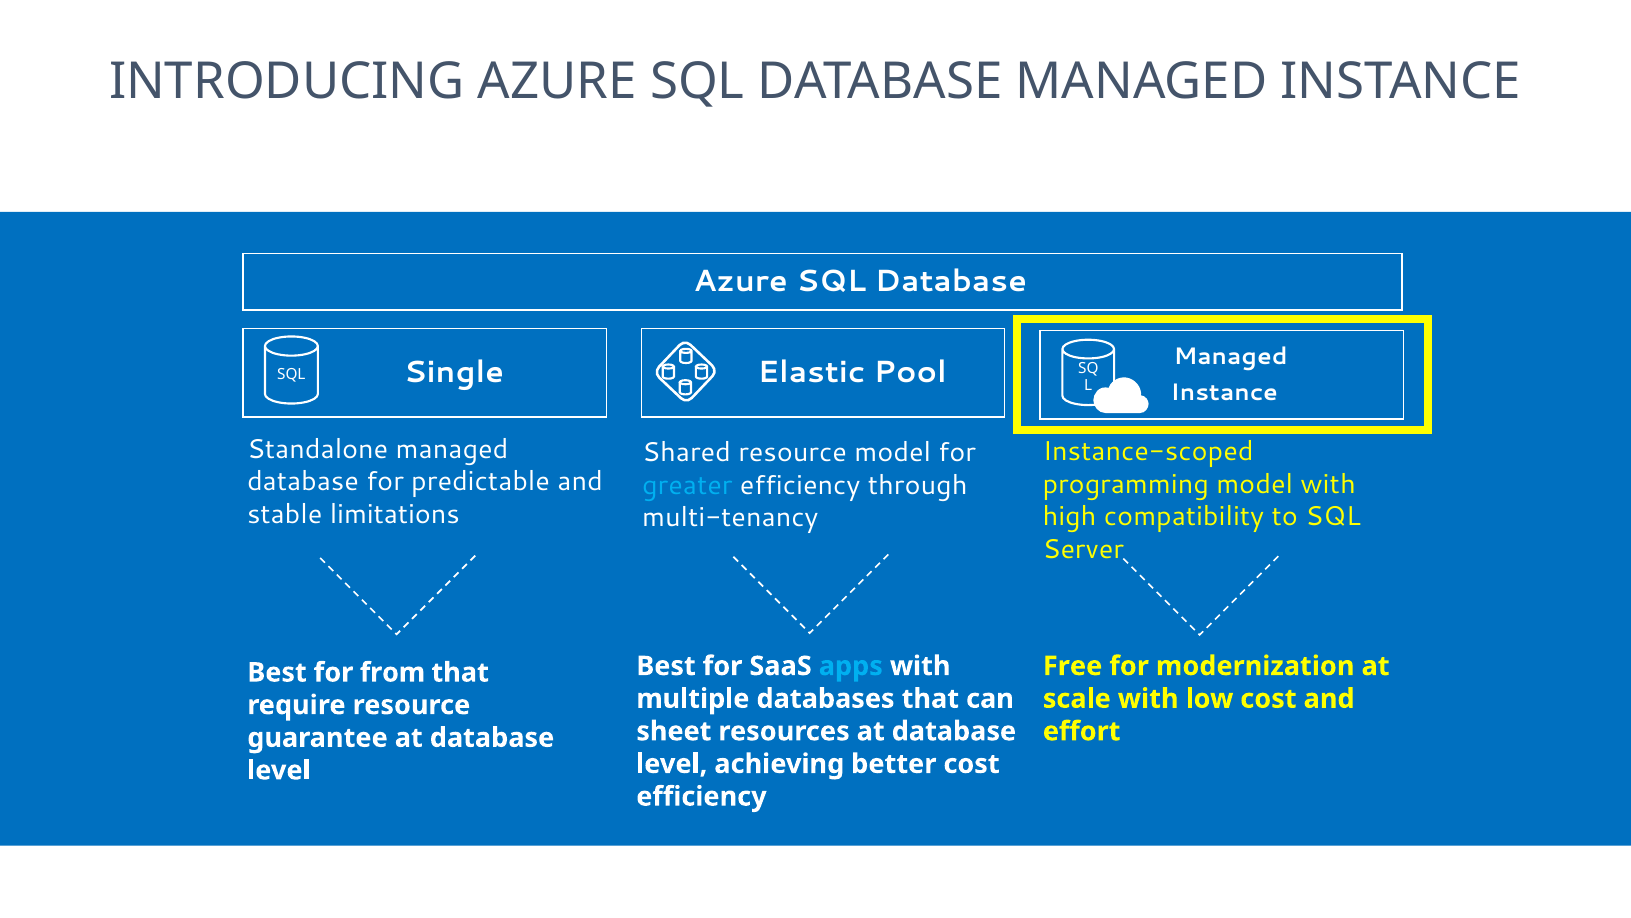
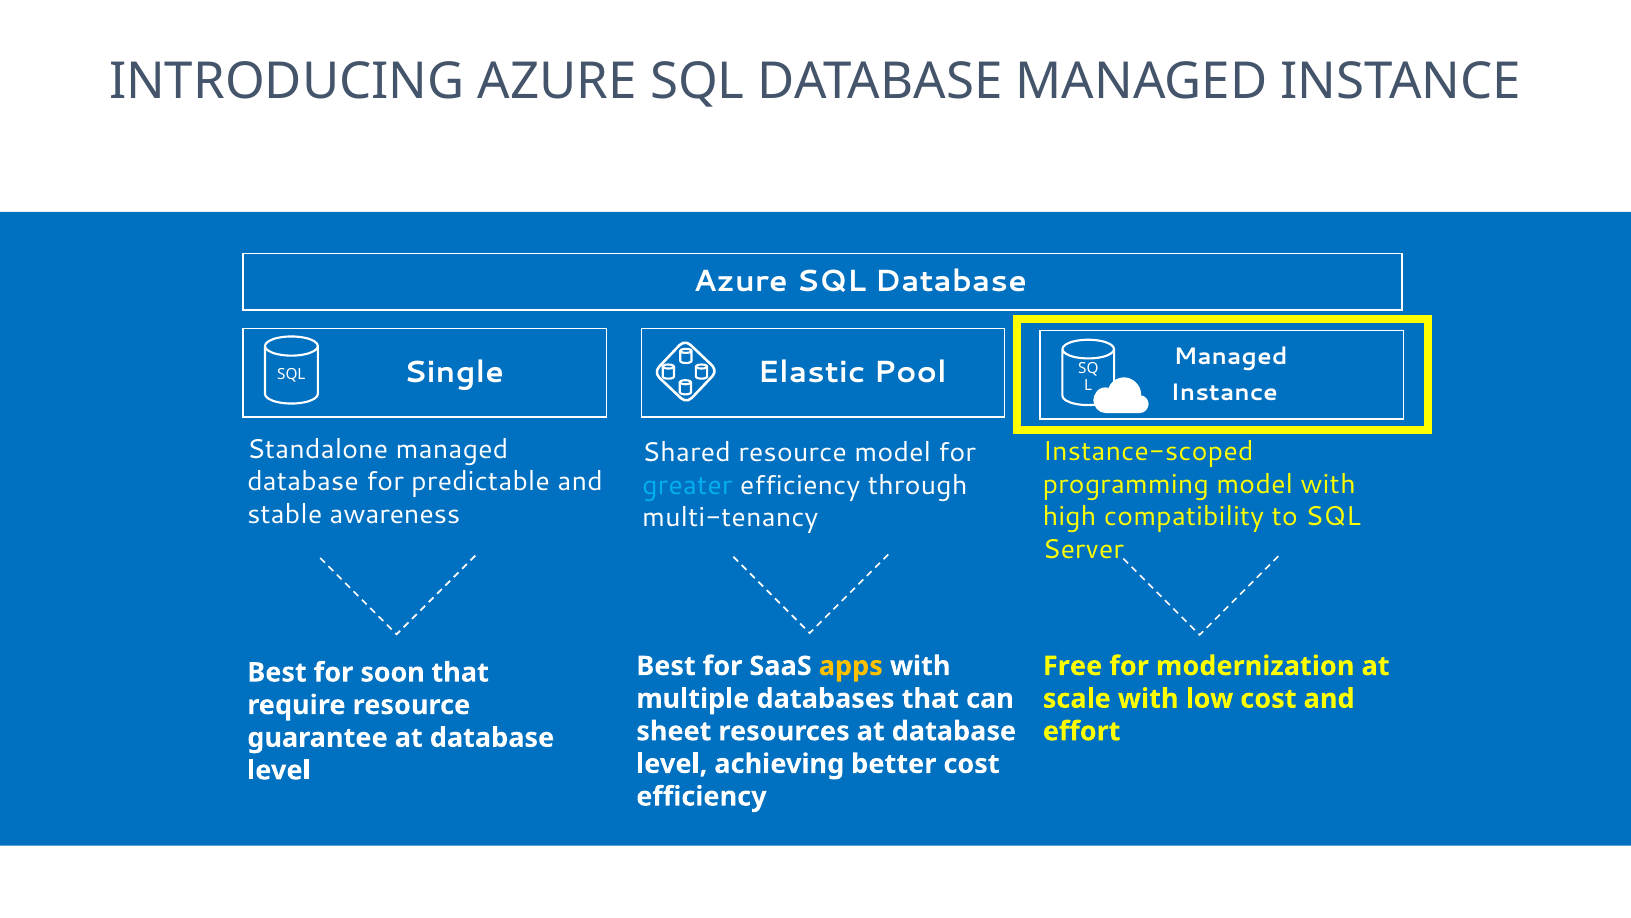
limitations: limitations -> awareness
apps colour: light blue -> yellow
from: from -> soon
